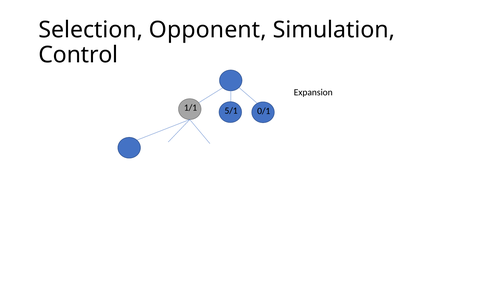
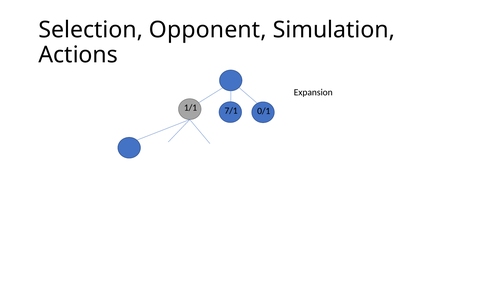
Control: Control -> Actions
5/1: 5/1 -> 7/1
